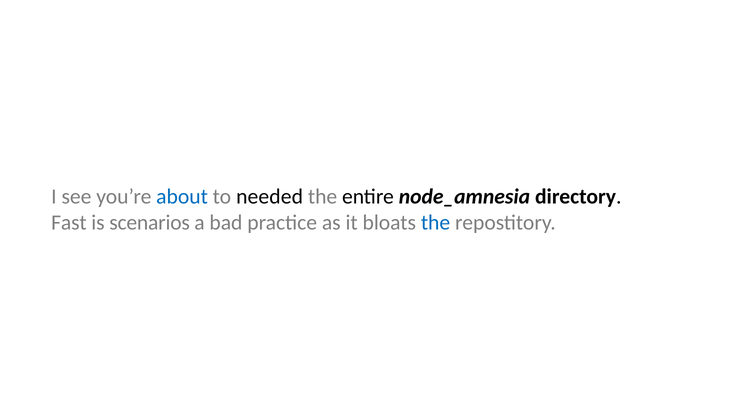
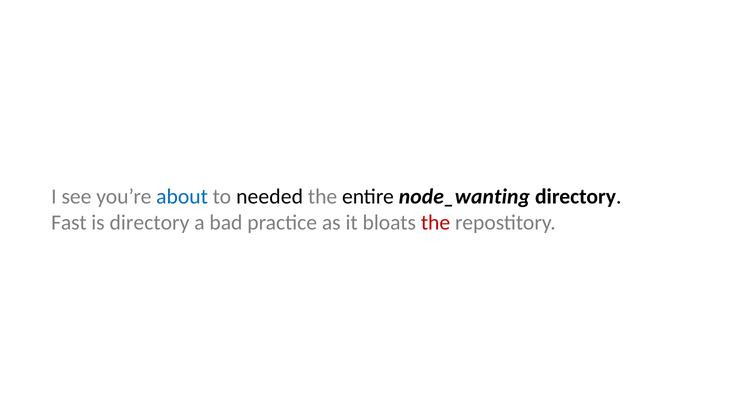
node_amnesia: node_amnesia -> node_wanting
is scenarios: scenarios -> directory
the at (436, 223) colour: blue -> red
